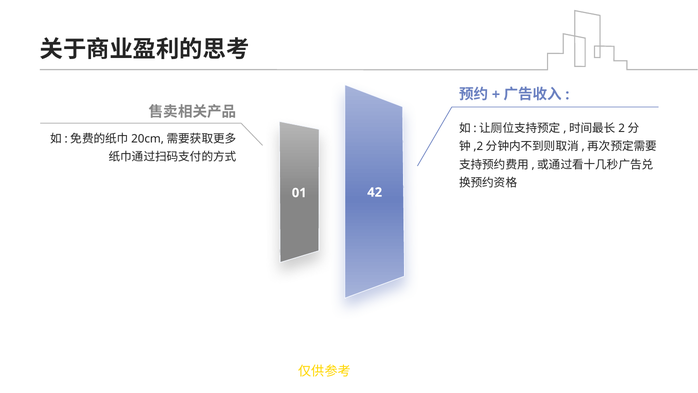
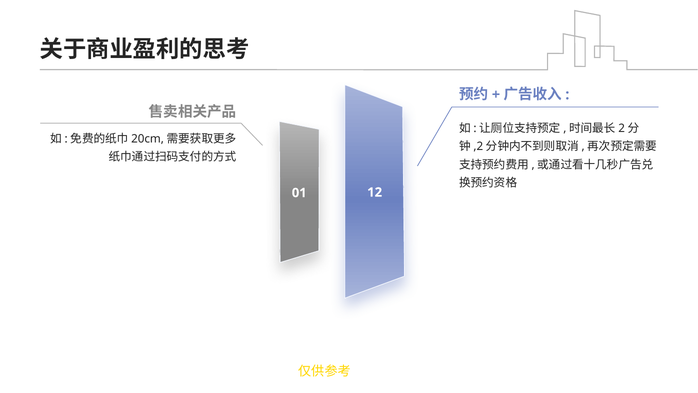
42: 42 -> 12
